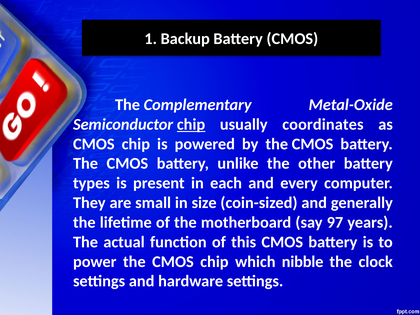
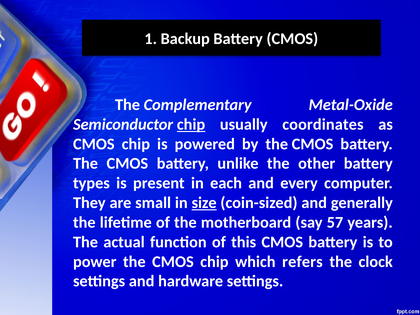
size underline: none -> present
97: 97 -> 57
nibble: nibble -> refers
